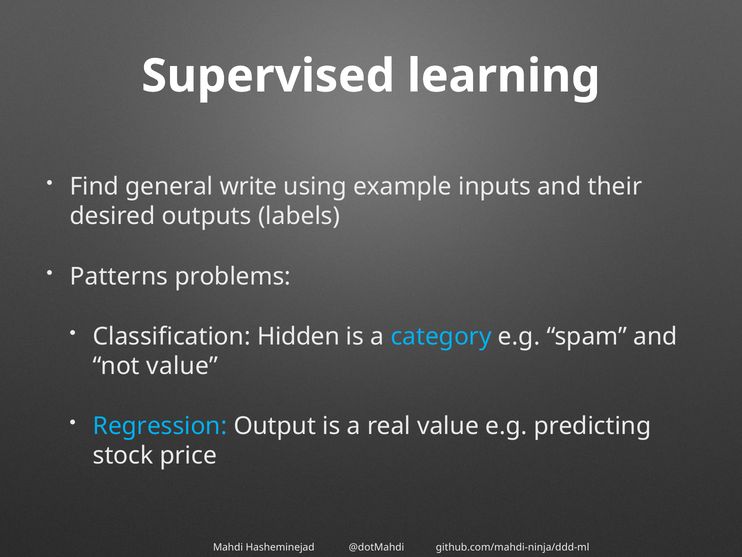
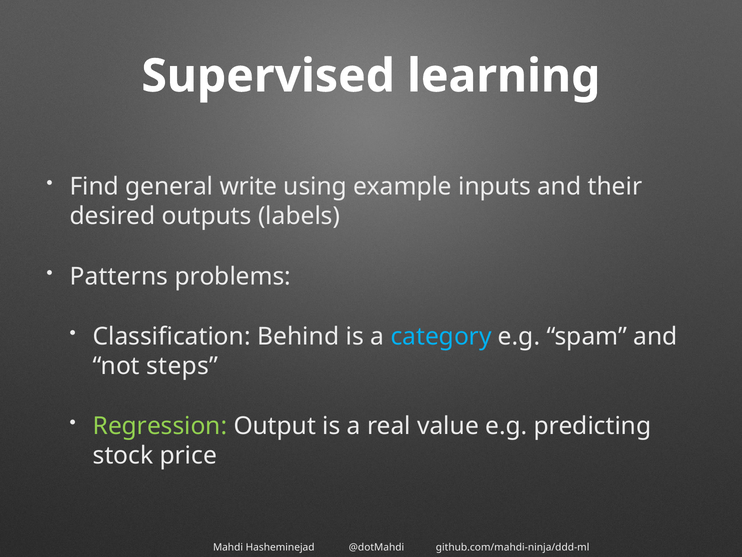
Hidden: Hidden -> Behind
not value: value -> steps
Regression colour: light blue -> light green
